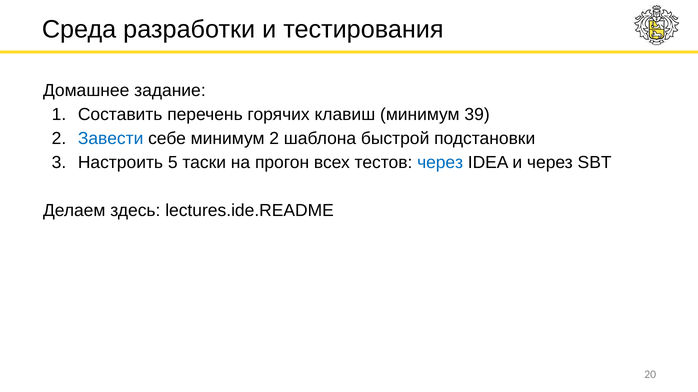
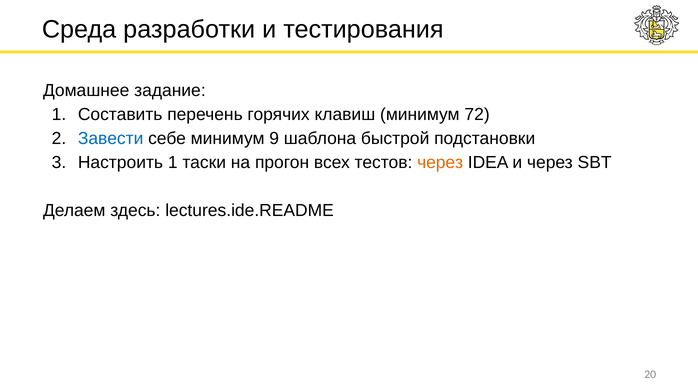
39: 39 -> 72
минимум 2: 2 -> 9
Настроить 5: 5 -> 1
через at (440, 163) colour: blue -> orange
